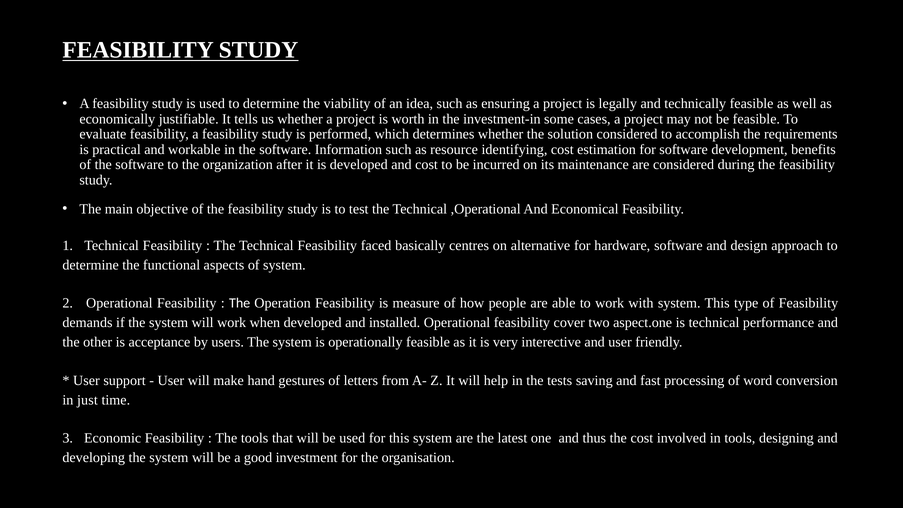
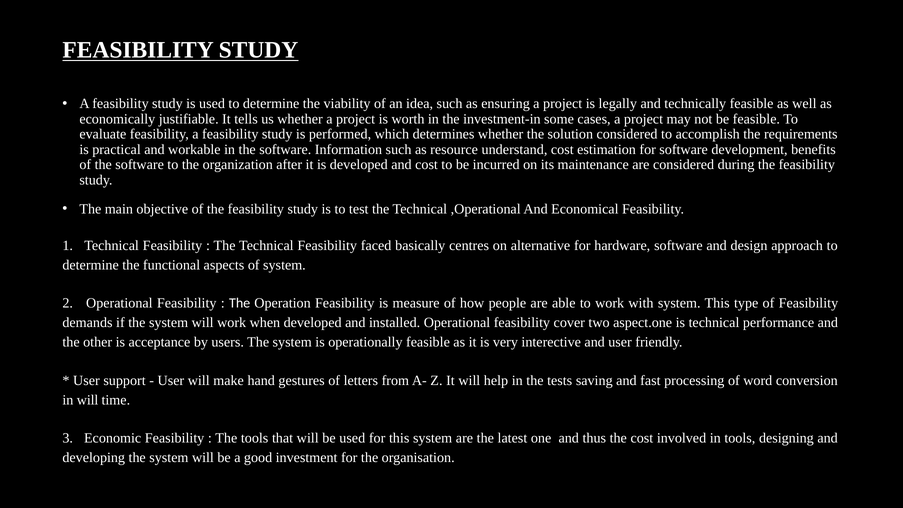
identifying: identifying -> understand
in just: just -> will
